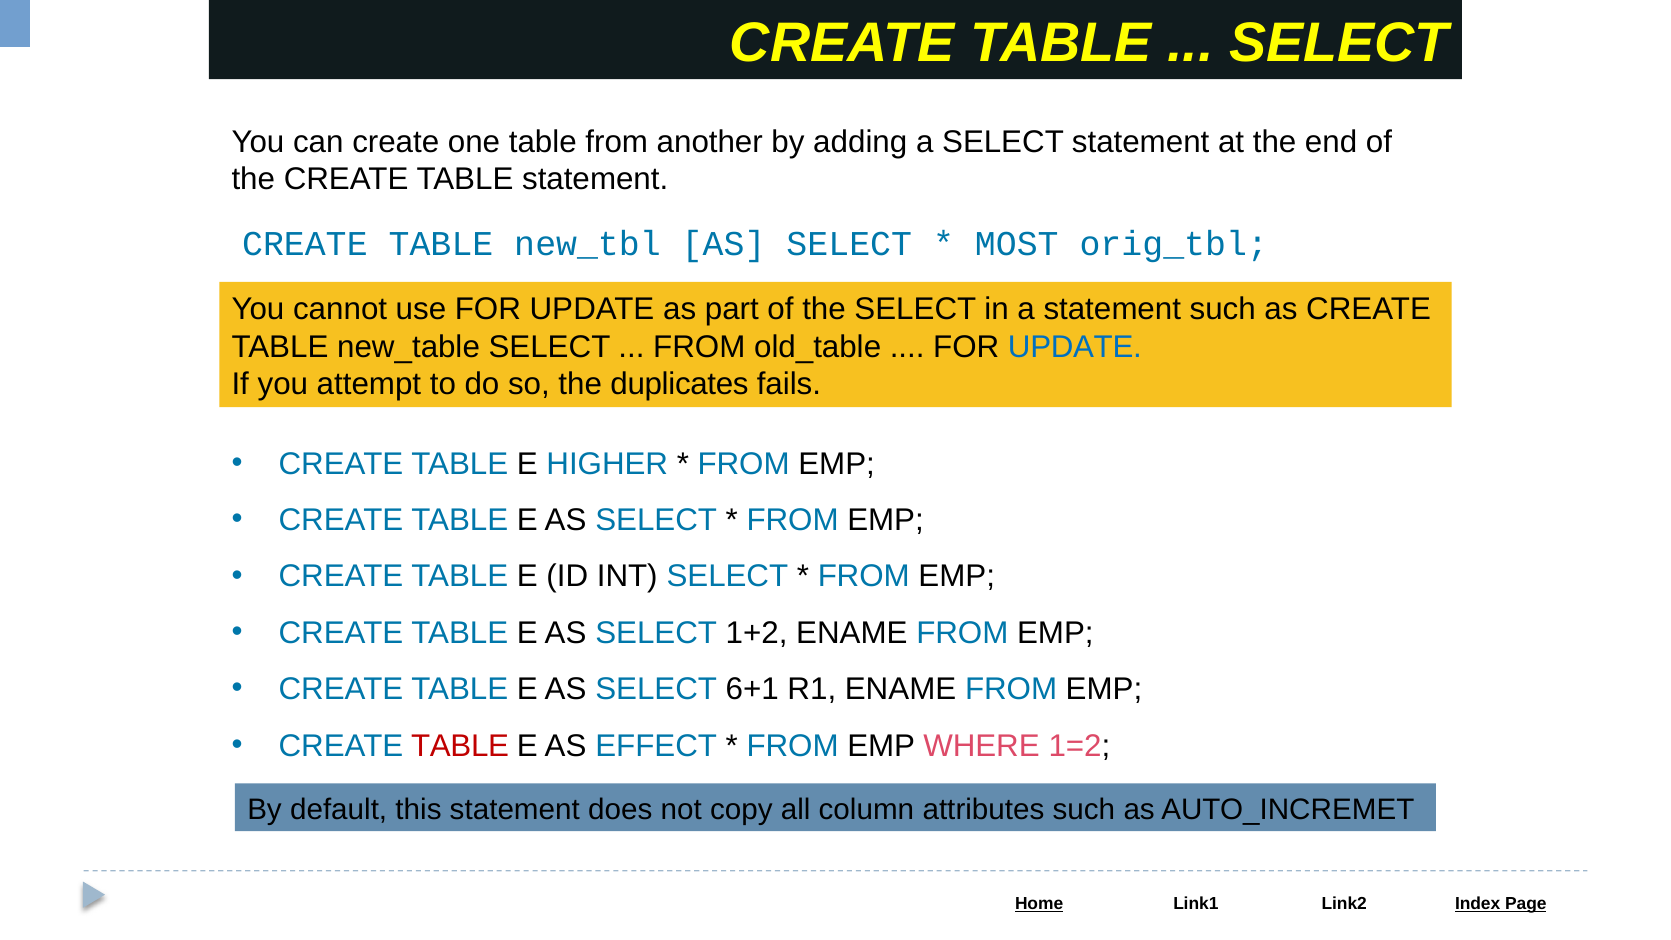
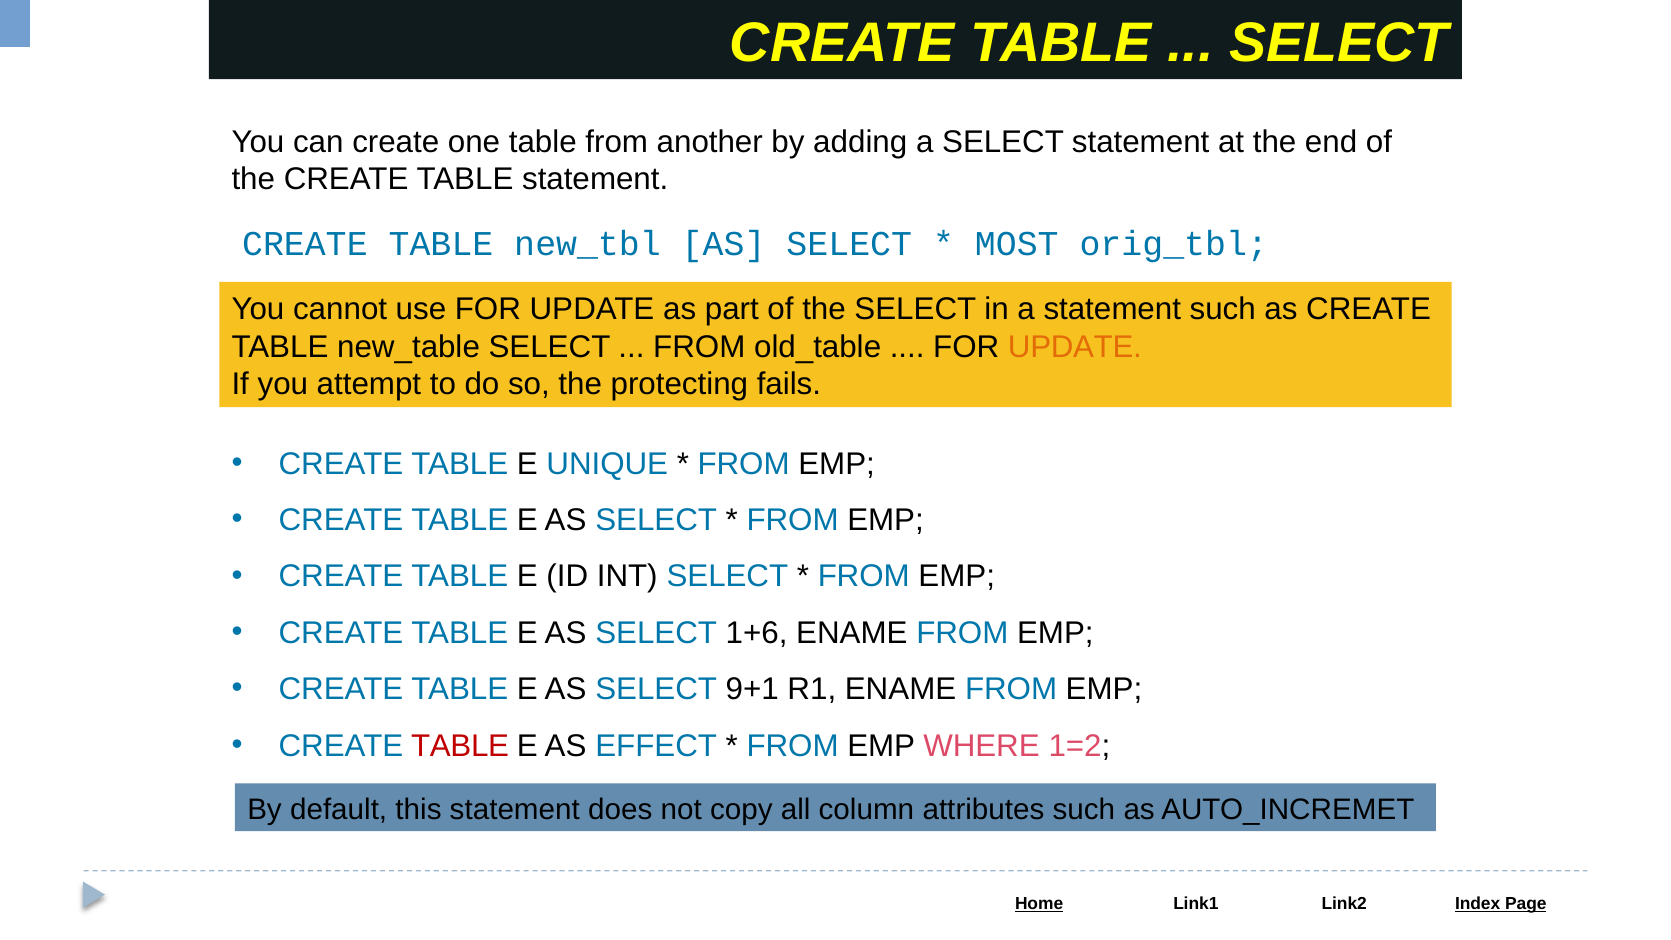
UPDATE at (1075, 347) colour: blue -> orange
duplicates: duplicates -> protecting
HIGHER: HIGHER -> UNIQUE
1+2: 1+2 -> 1+6
6+1: 6+1 -> 9+1
